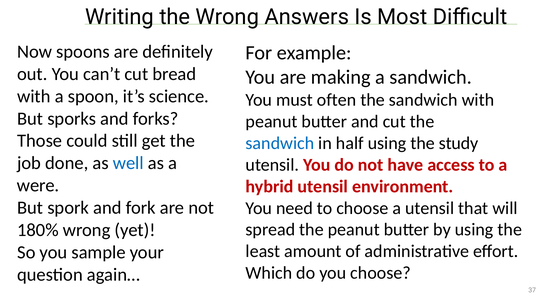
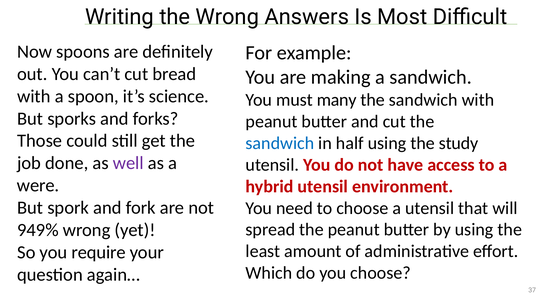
often: often -> many
well colour: blue -> purple
180%: 180% -> 949%
sample: sample -> require
